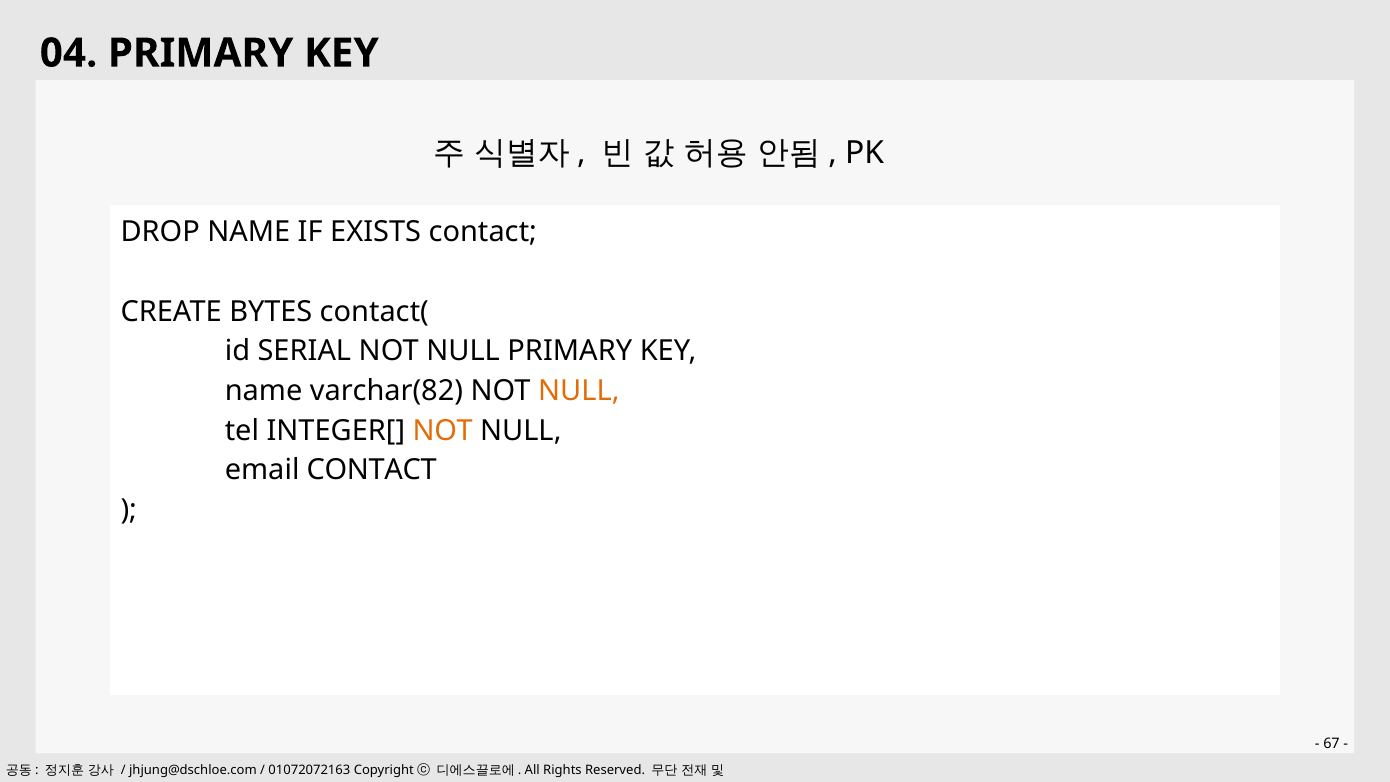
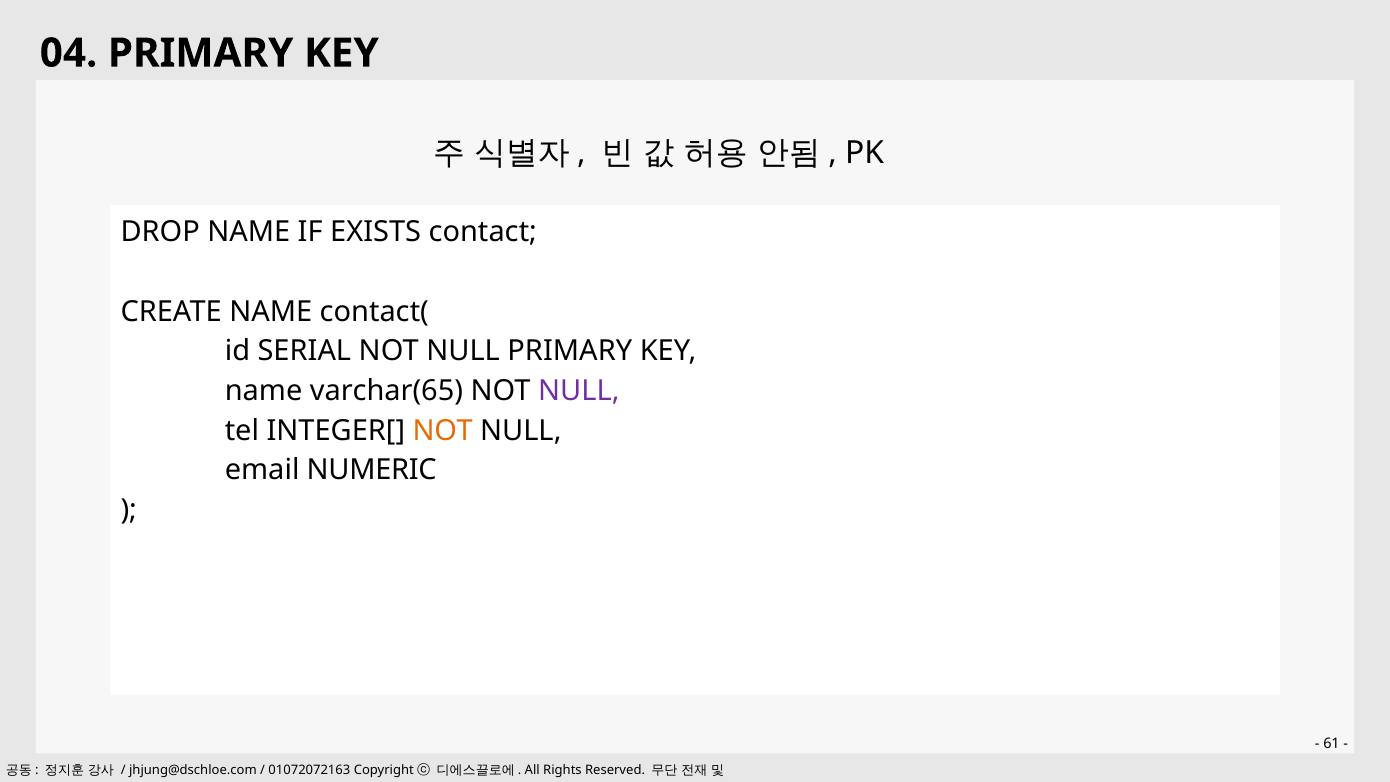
CREATE BYTES: BYTES -> NAME
varchar(82: varchar(82 -> varchar(65
NULL at (579, 391) colour: orange -> purple
email CONTACT: CONTACT -> NUMERIC
67: 67 -> 61
